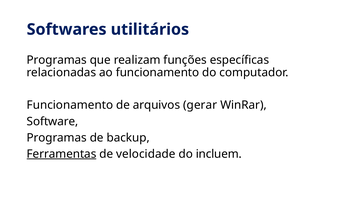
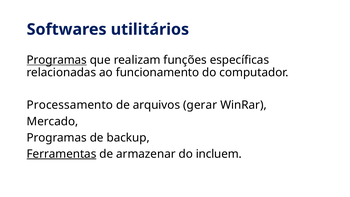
Programas at (57, 60) underline: none -> present
Funcionamento at (70, 105): Funcionamento -> Processamento
Software: Software -> Mercado
velocidade: velocidade -> armazenar
